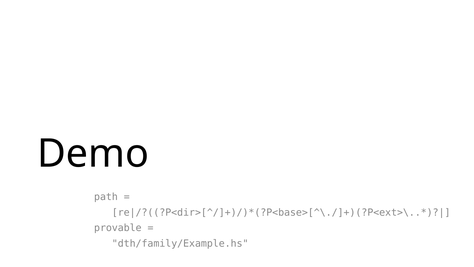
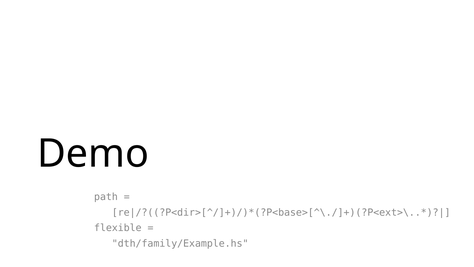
provable: provable -> flexible
